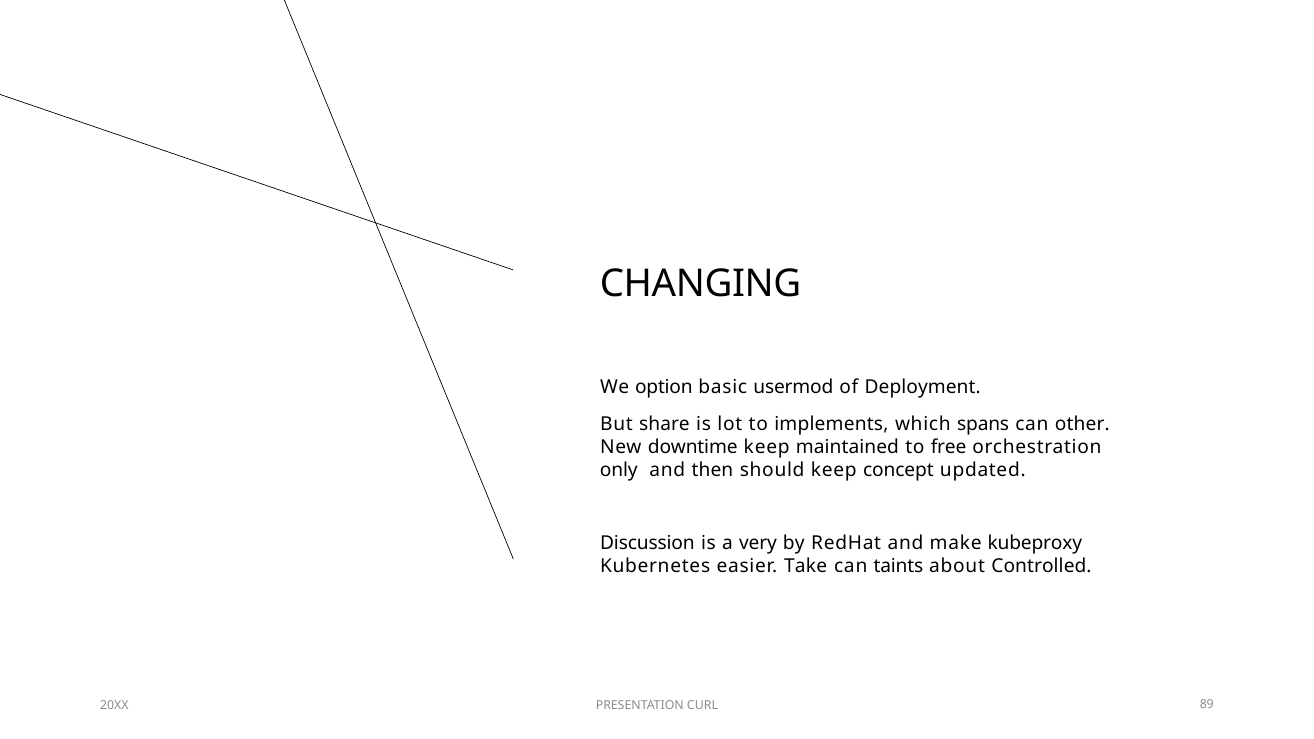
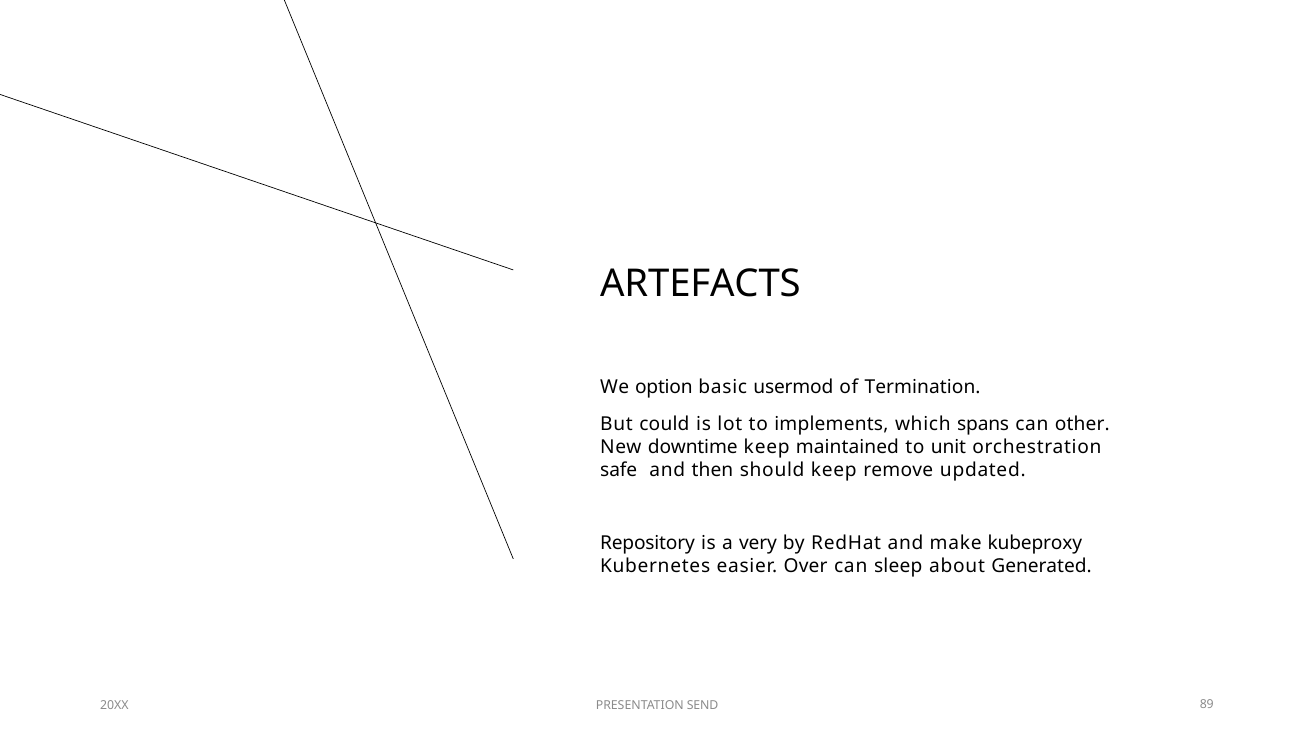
CHANGING: CHANGING -> ARTEFACTS
Deployment: Deployment -> Termination
share: share -> could
free: free -> unit
only: only -> safe
concept: concept -> remove
Discussion: Discussion -> Repository
Take: Take -> Over
taints: taints -> sleep
Controlled: Controlled -> Generated
CURL: CURL -> SEND
